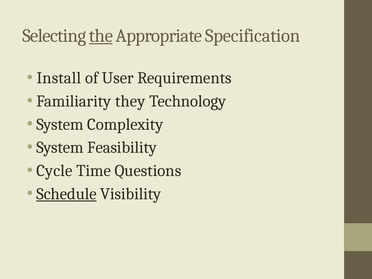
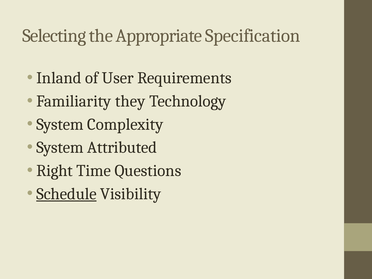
the underline: present -> none
Install: Install -> Inland
Feasibility: Feasibility -> Attributed
Cycle: Cycle -> Right
